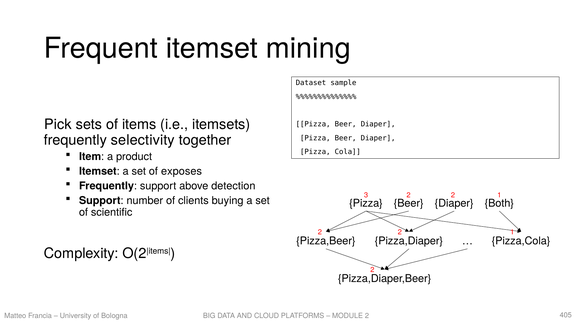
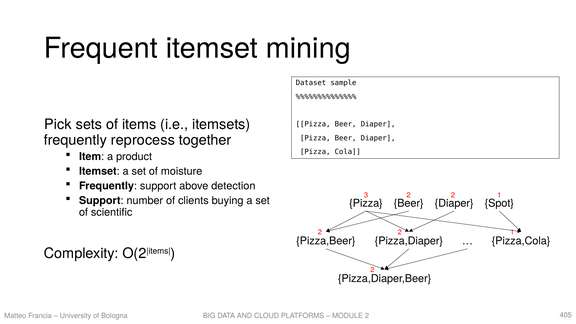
selectivity: selectivity -> reprocess
exposes: exposes -> moisture
Both: Both -> Spot
